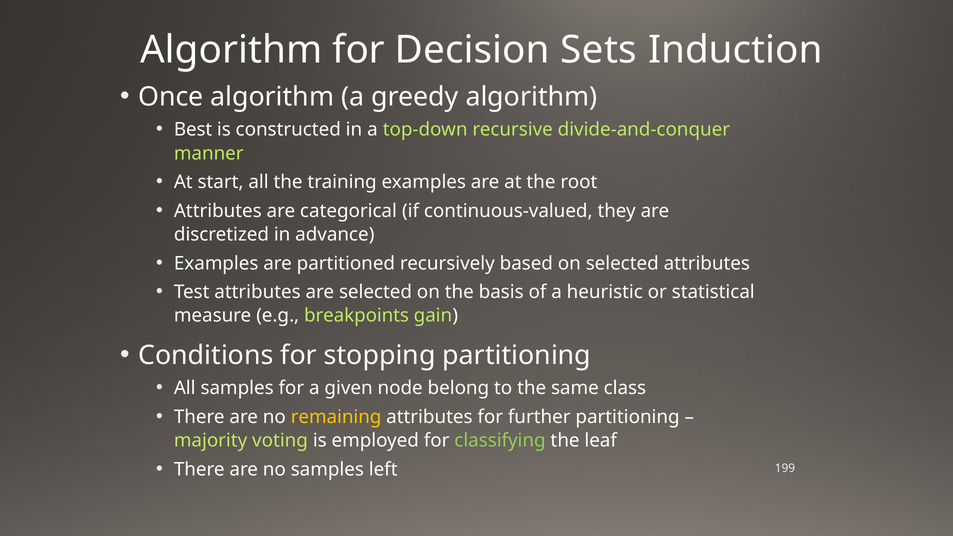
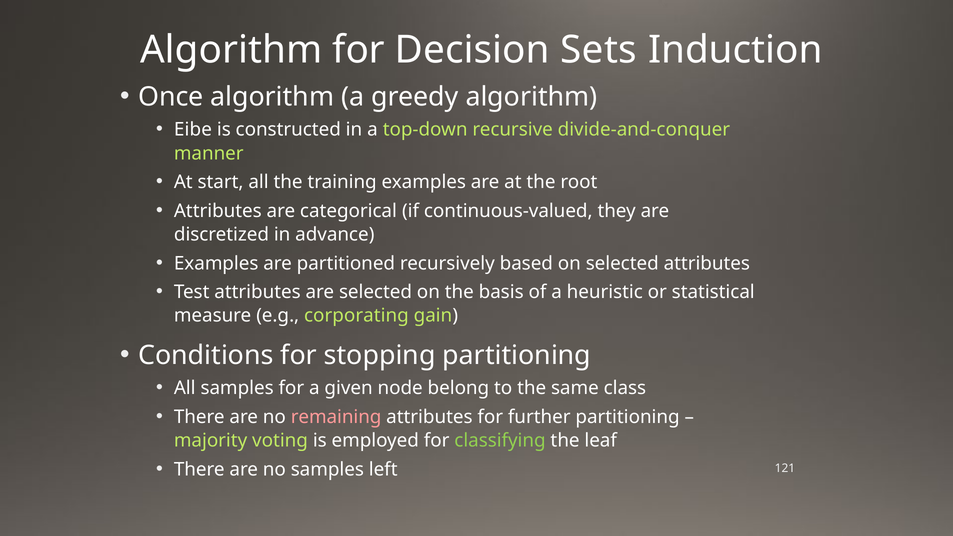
Best: Best -> Eibe
breakpoints: breakpoints -> corporating
remaining colour: yellow -> pink
199: 199 -> 121
